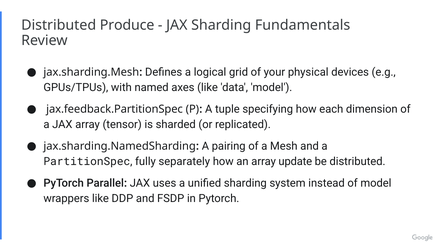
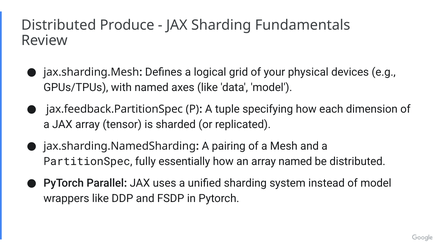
separately: separately -> essentially
array update: update -> named
